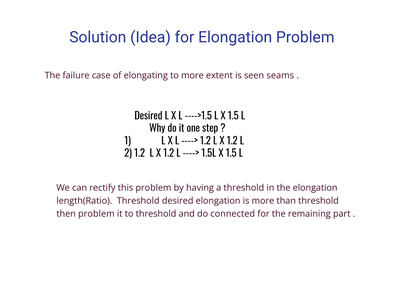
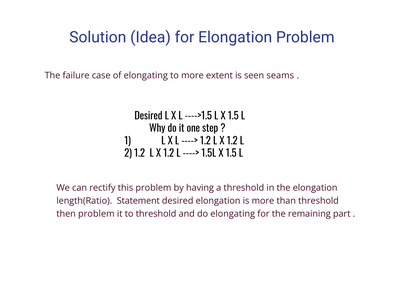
length(Ratio Threshold: Threshold -> Statement
do connected: connected -> elongating
